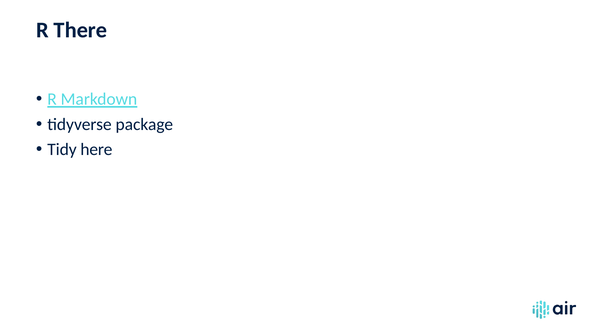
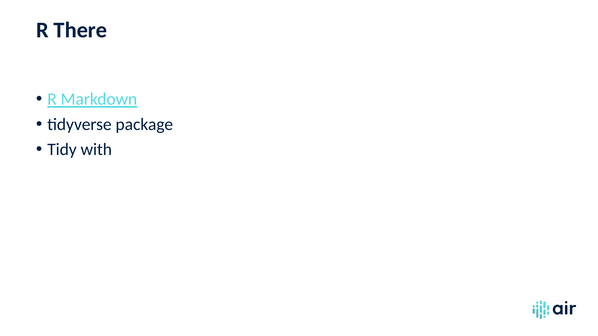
here: here -> with
